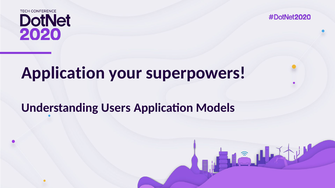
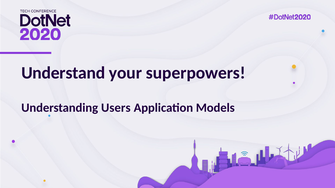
Application at (63, 73): Application -> Understand
